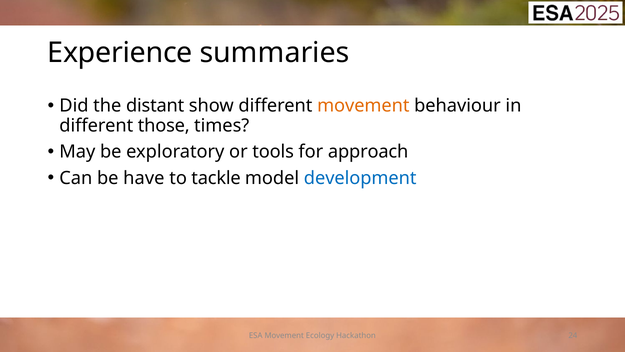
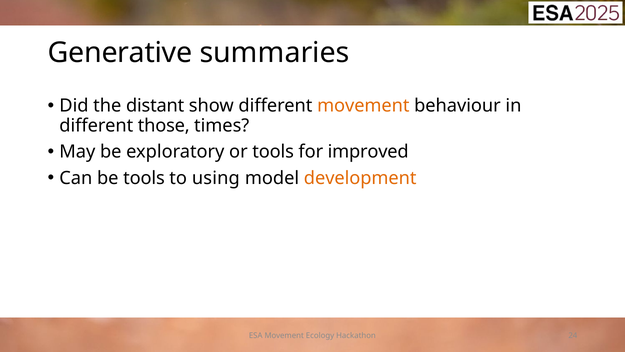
Experience: Experience -> Generative
approach: approach -> improved
be have: have -> tools
tackle: tackle -> using
development colour: blue -> orange
